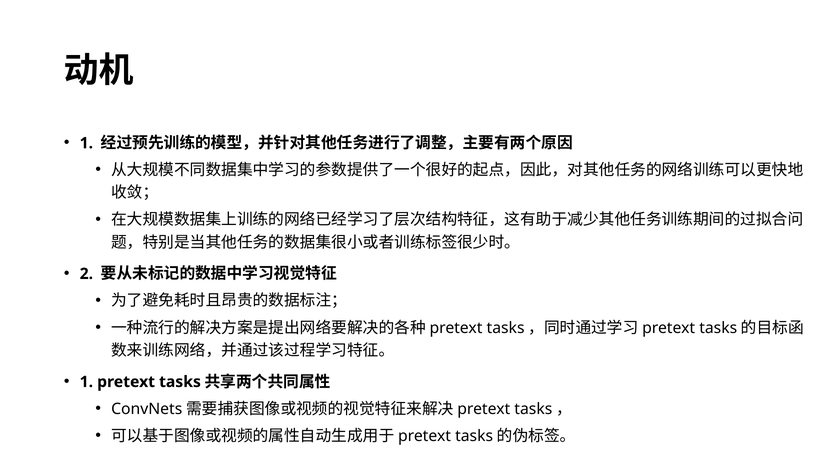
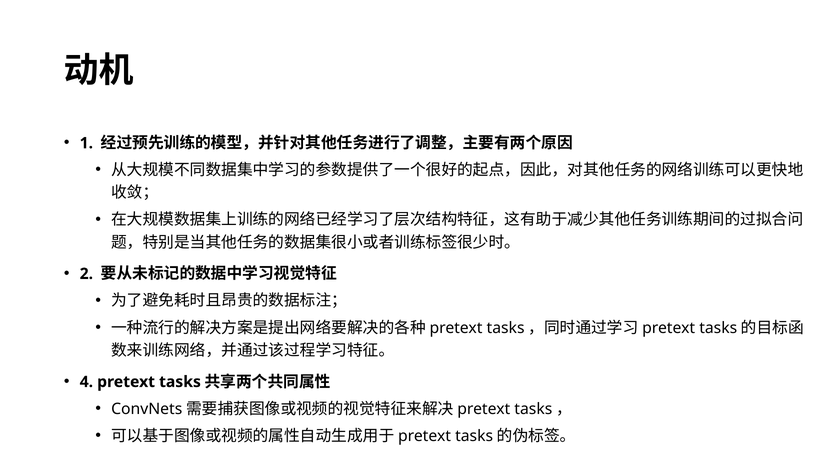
1 at (86, 382): 1 -> 4
